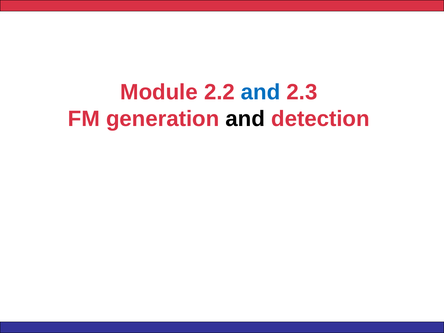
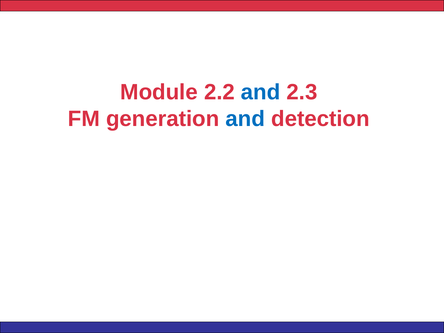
and at (245, 119) colour: black -> blue
